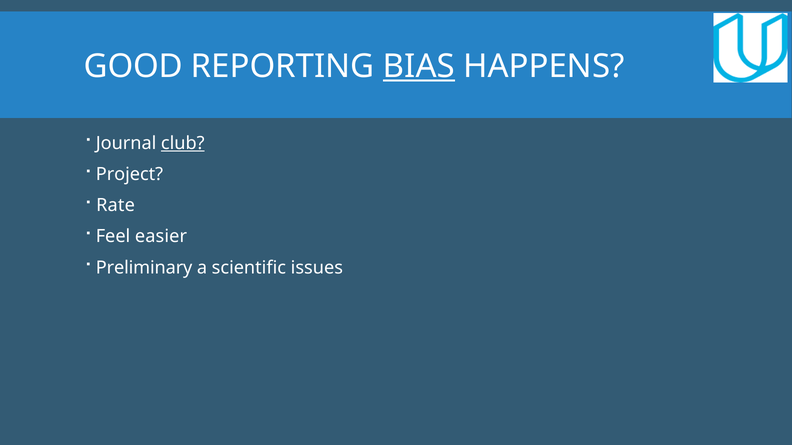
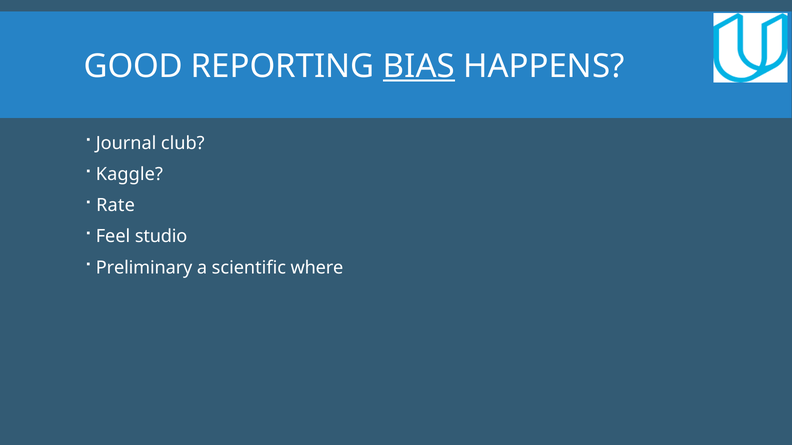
club underline: present -> none
Project: Project -> Kaggle
easier: easier -> studio
issues: issues -> where
